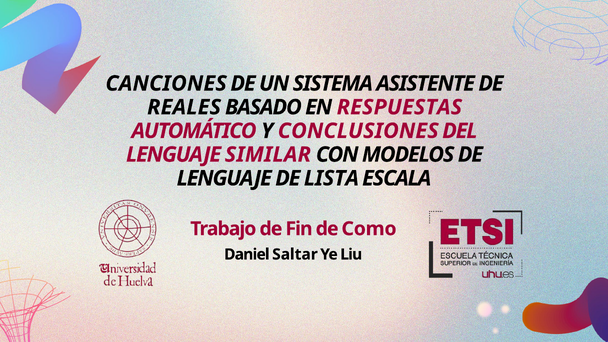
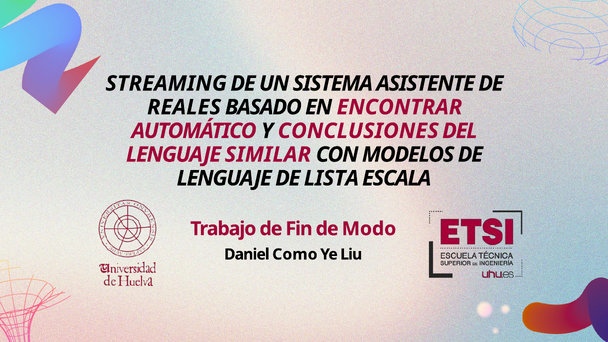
CANCIONES: CANCIONES -> STREAMING
RESPUESTAS: RESPUESTAS -> ENCONTRAR
Como: Como -> Modo
Saltar: Saltar -> Como
